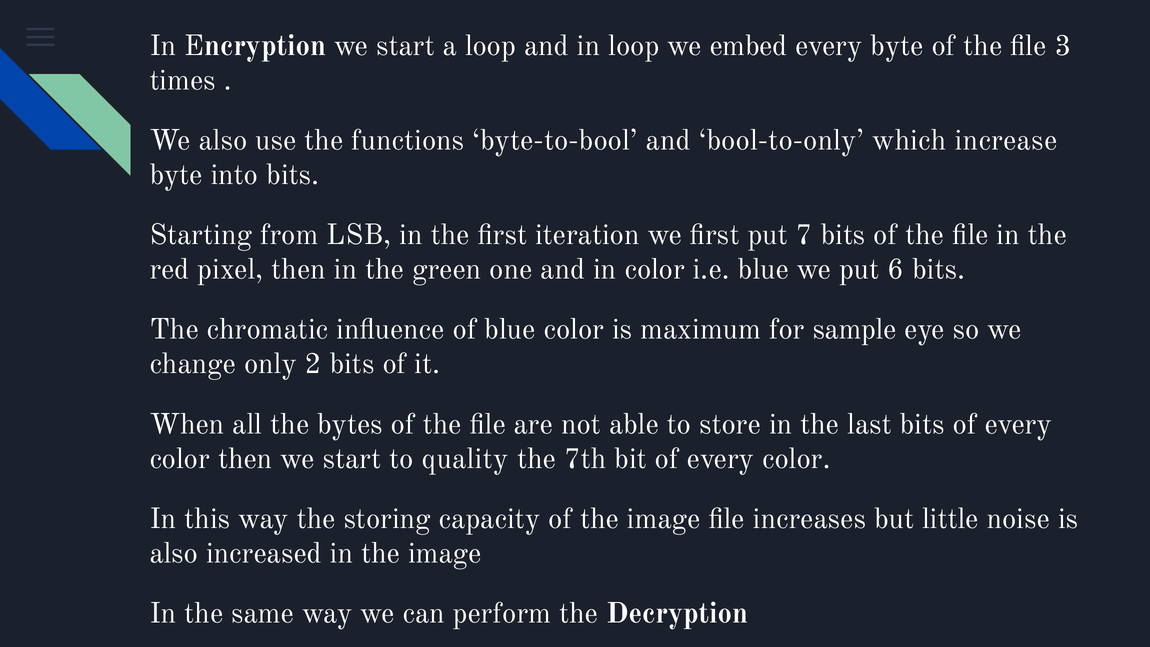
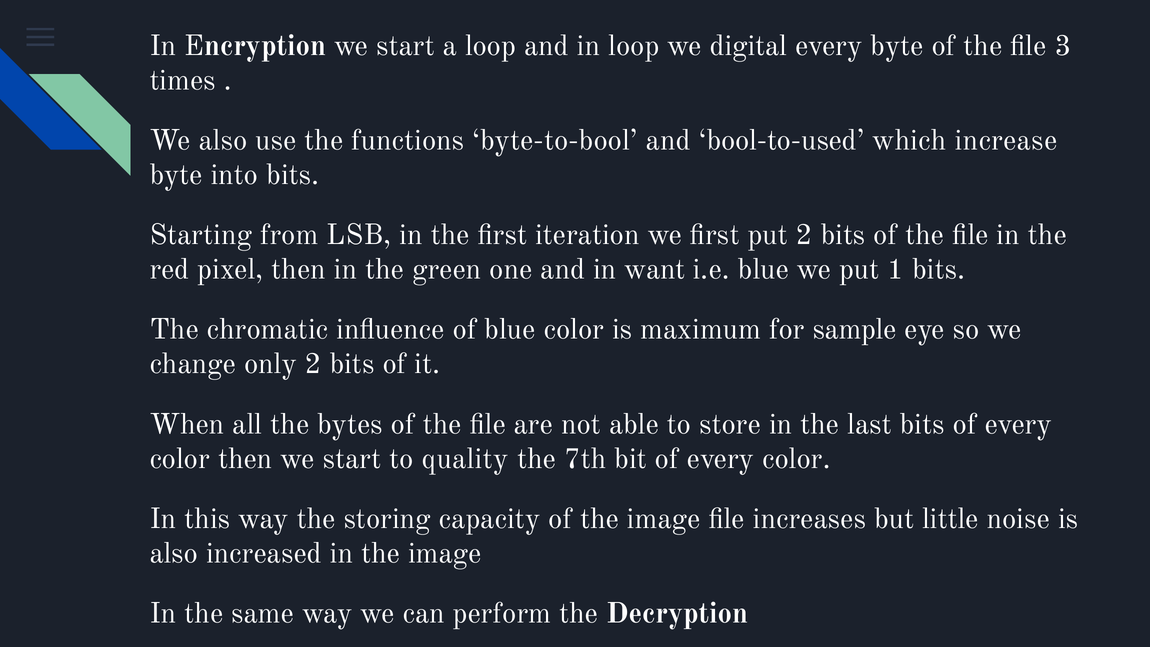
embed: embed -> digital
bool-to-only: bool-to-only -> bool-to-used
put 7: 7 -> 2
in color: color -> want
6: 6 -> 1
